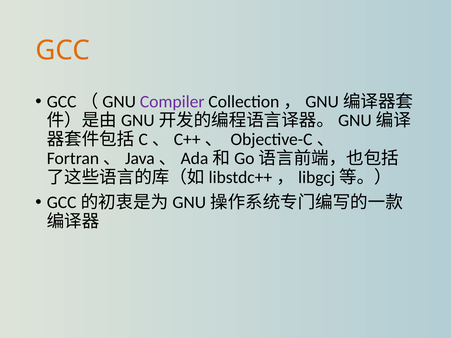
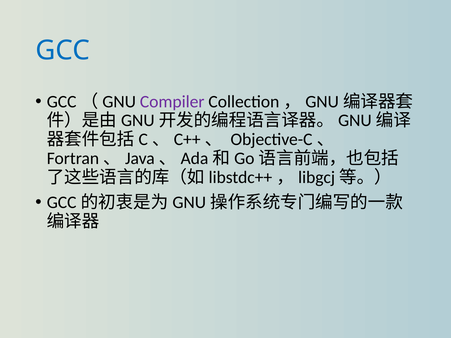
GCC colour: orange -> blue
